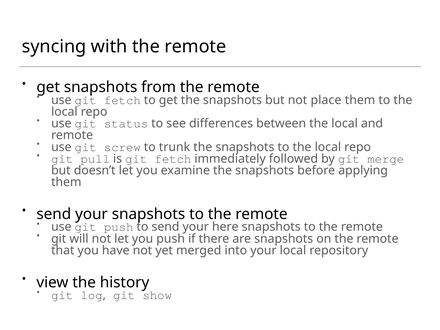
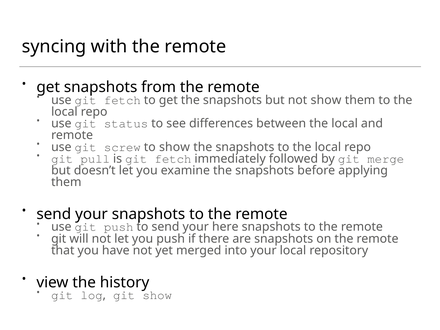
not place: place -> show
to trunk: trunk -> show
